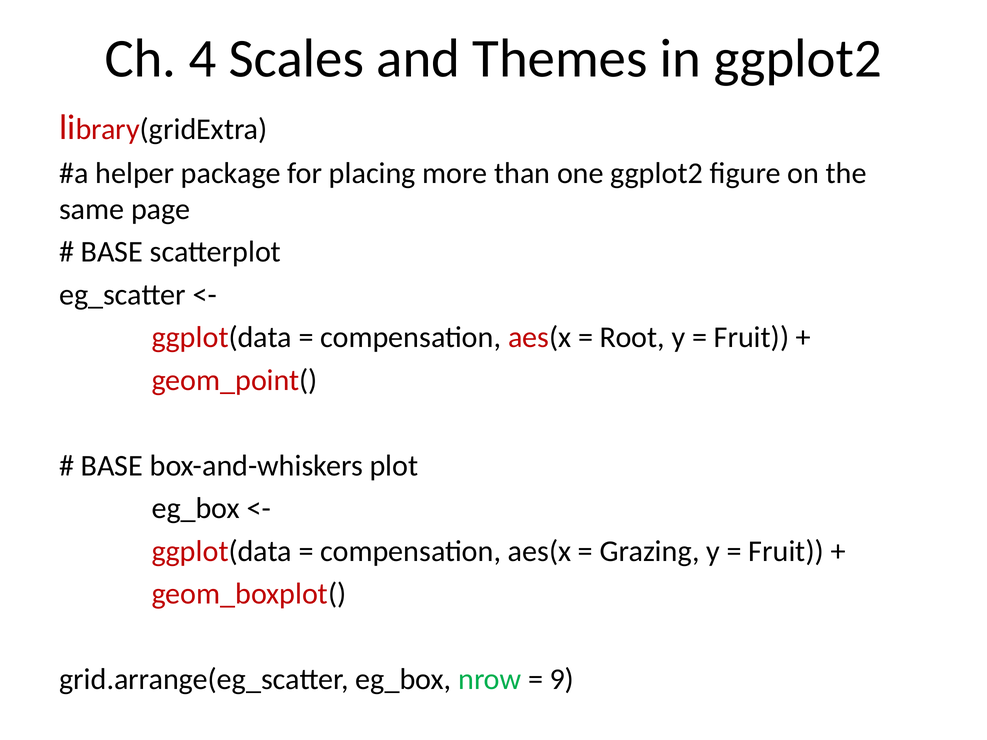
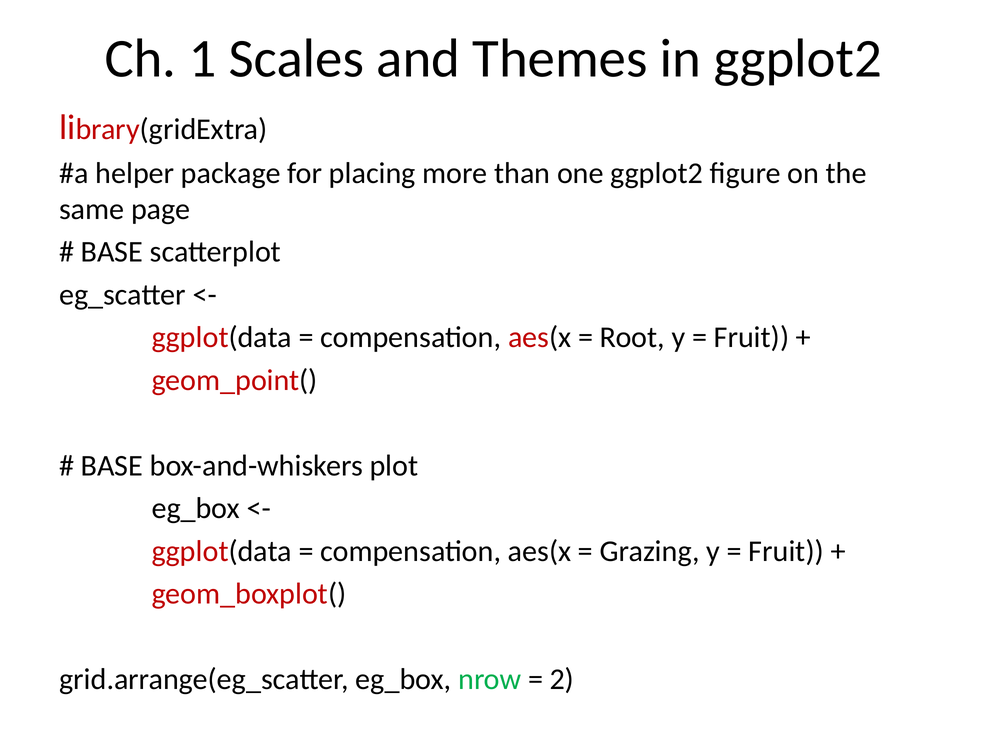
4: 4 -> 1
9: 9 -> 2
